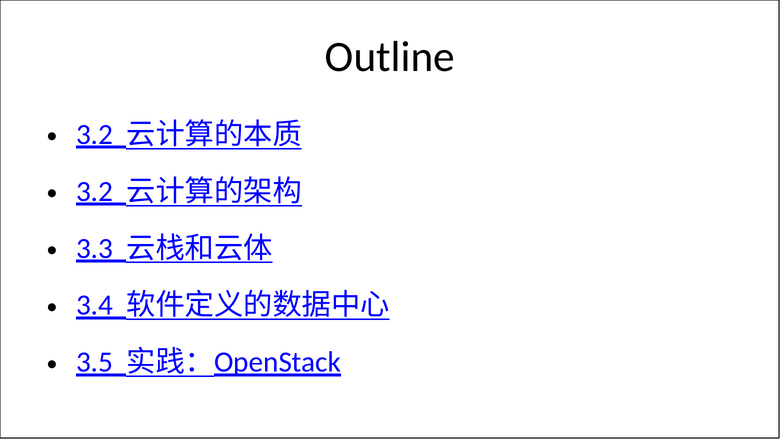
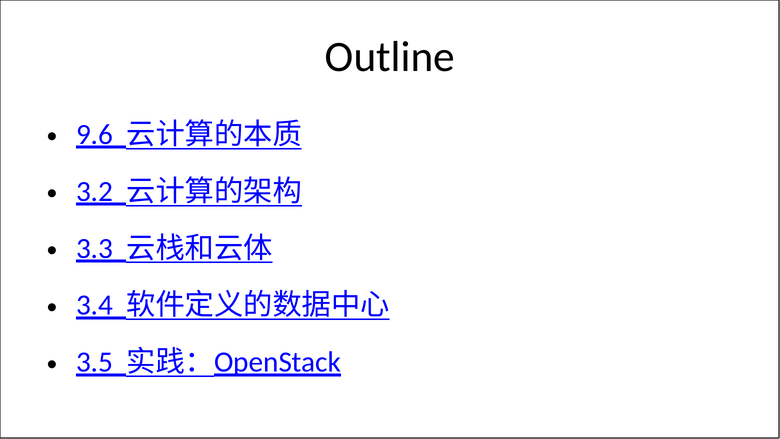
3.2 at (95, 134): 3.2 -> 9.6
